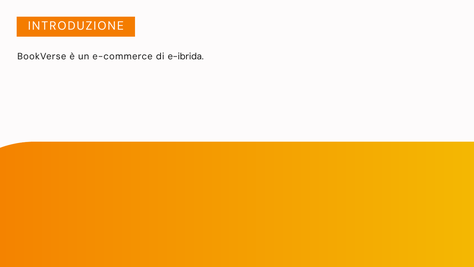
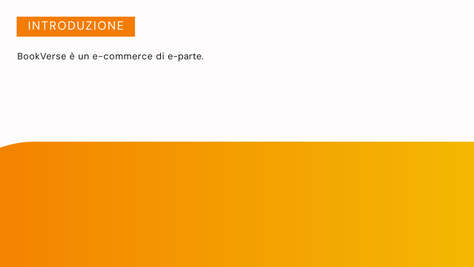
e-ibrida: e-ibrida -> e-parte
